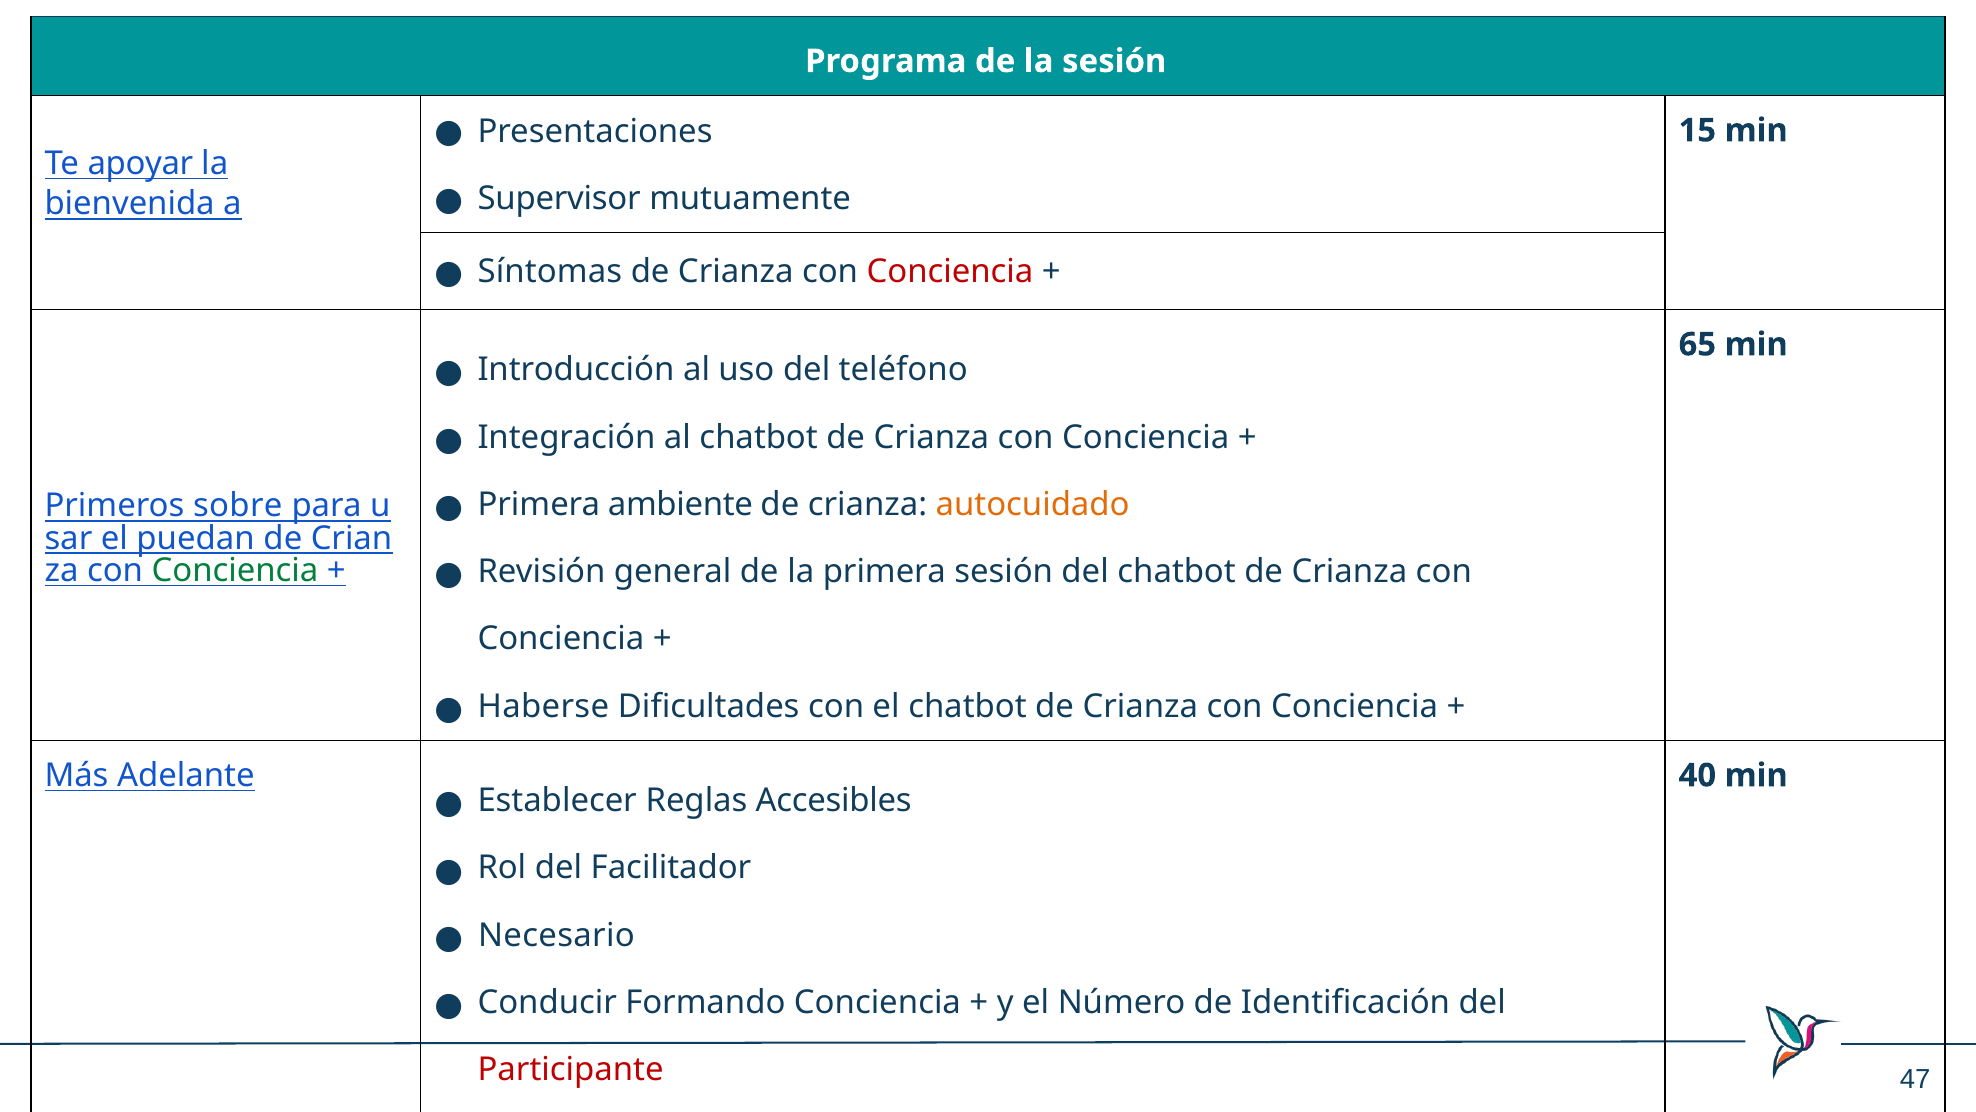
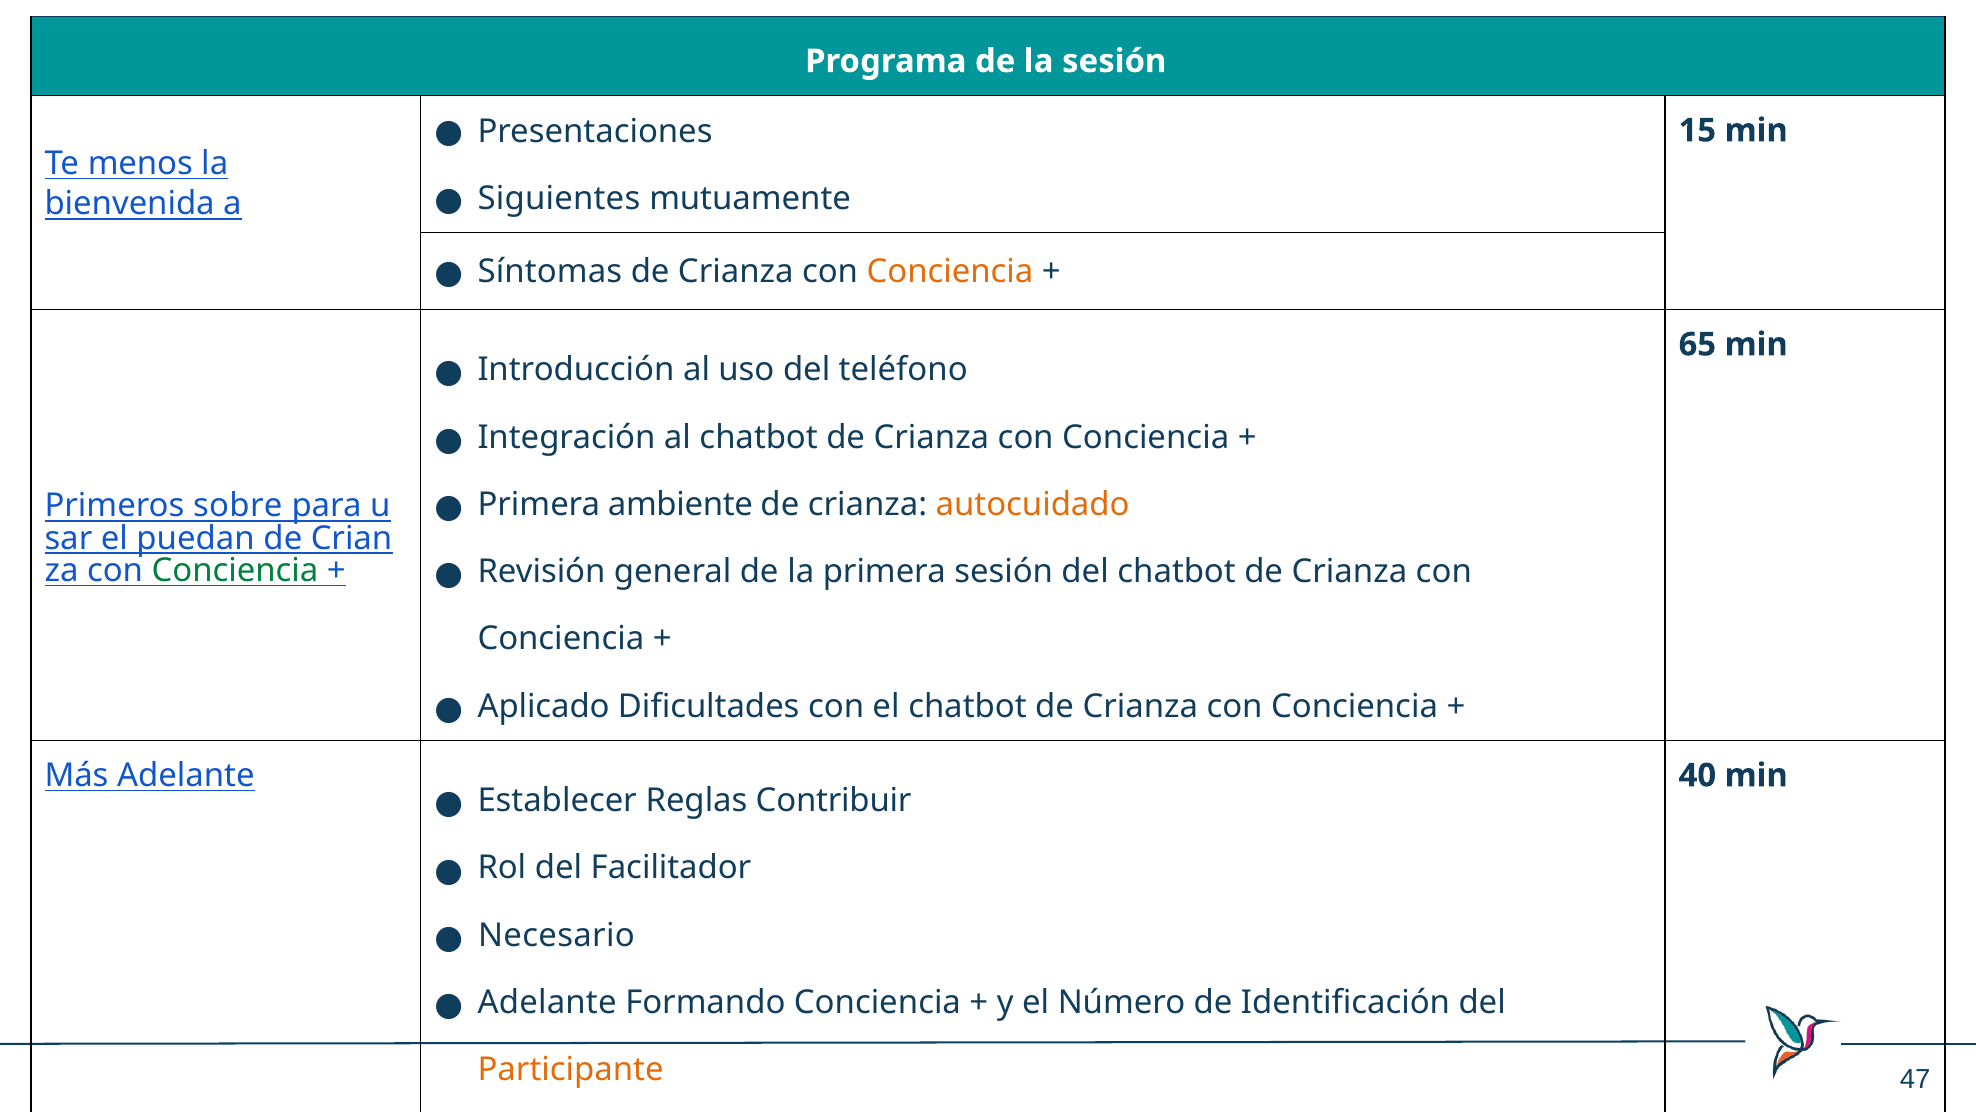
apoyar: apoyar -> menos
Supervisor: Supervisor -> Siguientes
Conciencia at (950, 272) colour: red -> orange
Haberse: Haberse -> Aplicado
Accesibles: Accesibles -> Contribuir
Conducir at (547, 1002): Conducir -> Adelante
Participante colour: red -> orange
